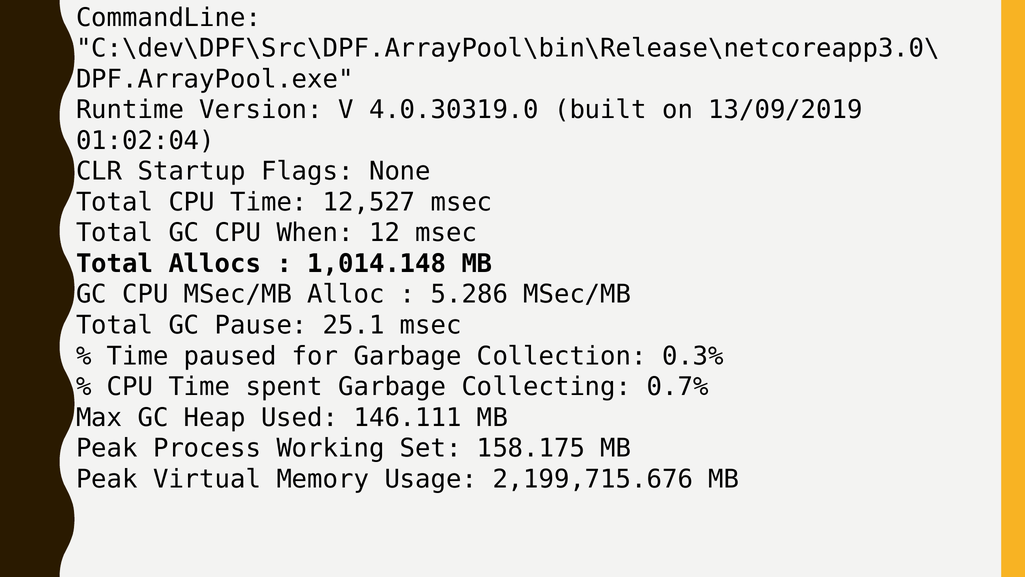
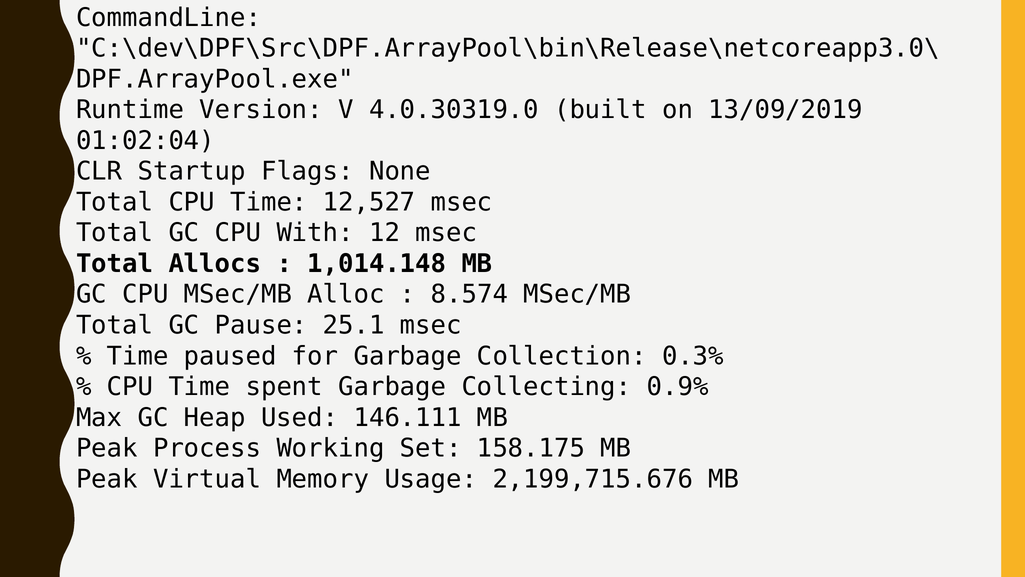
When: When -> With
5.286: 5.286 -> 8.574
0.7%: 0.7% -> 0.9%
